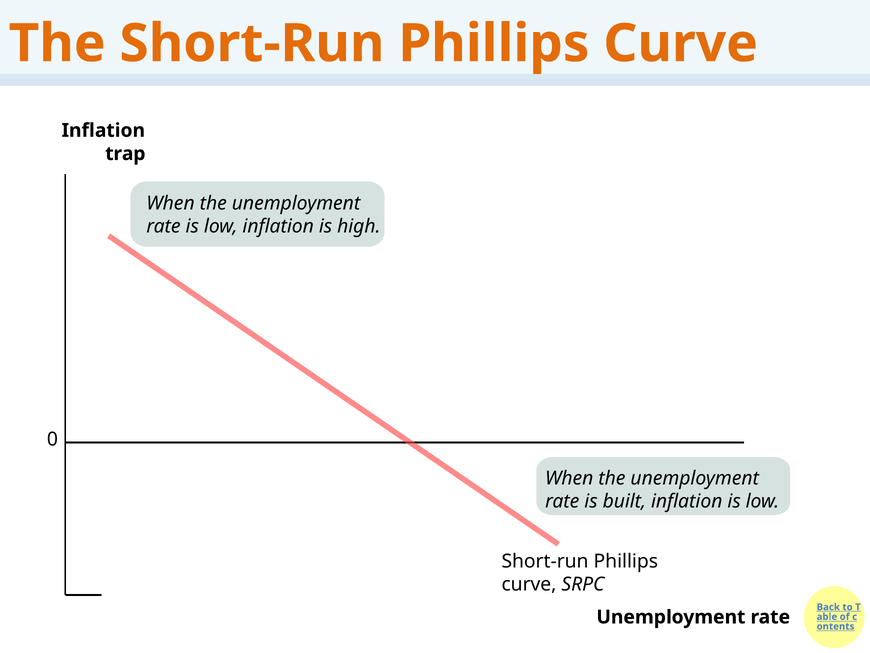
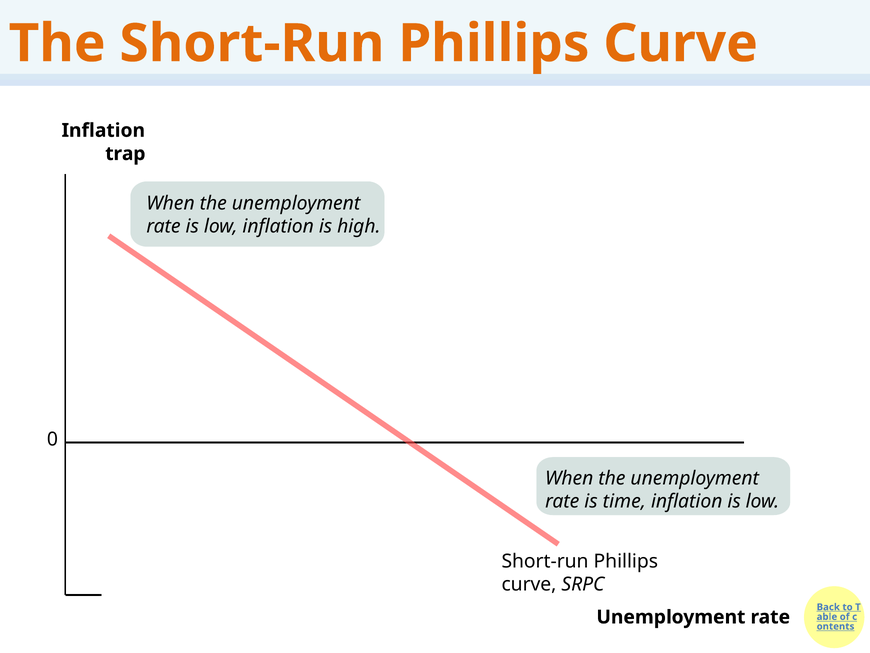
built: built -> time
